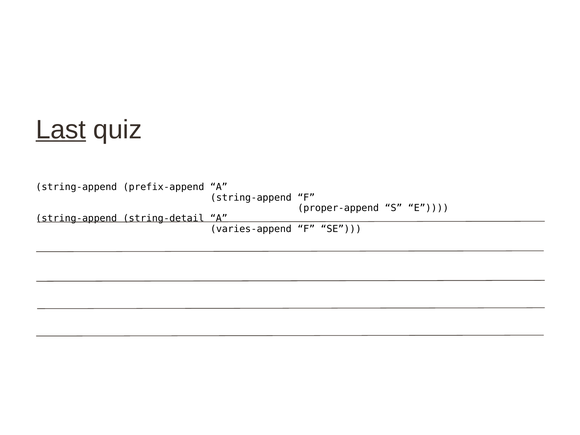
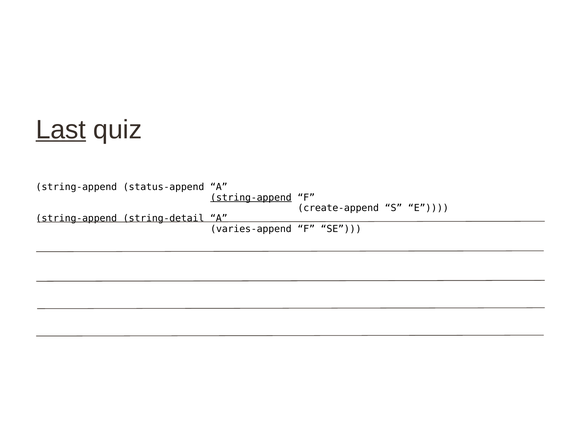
prefix-append: prefix-append -> status-append
string-append at (251, 198) underline: none -> present
proper-append: proper-append -> create-append
